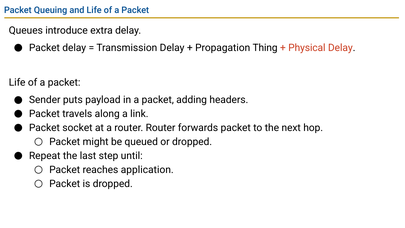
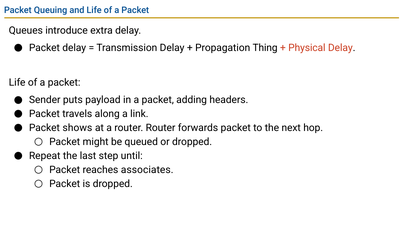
socket: socket -> shows
application: application -> associates
